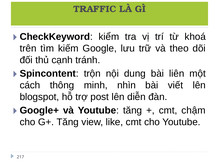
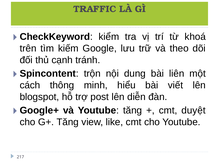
nhìn: nhìn -> hiểu
chậm: chậm -> duyệt
